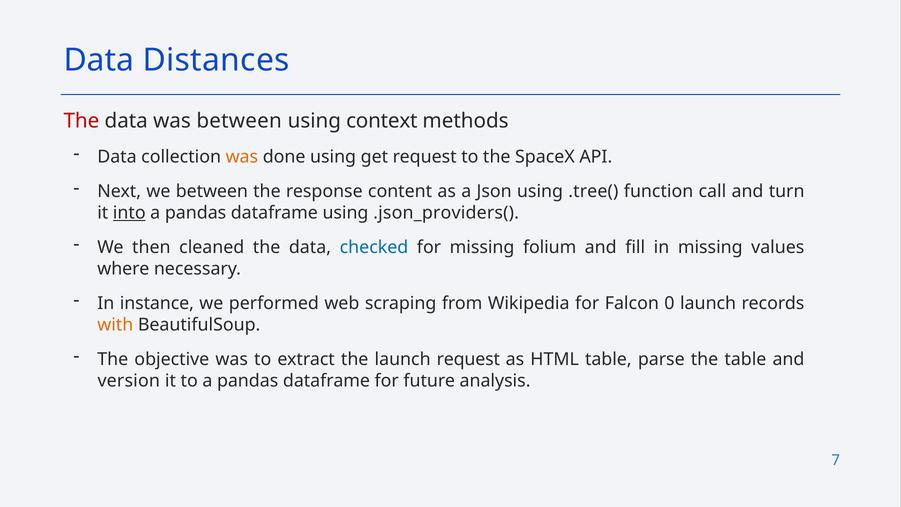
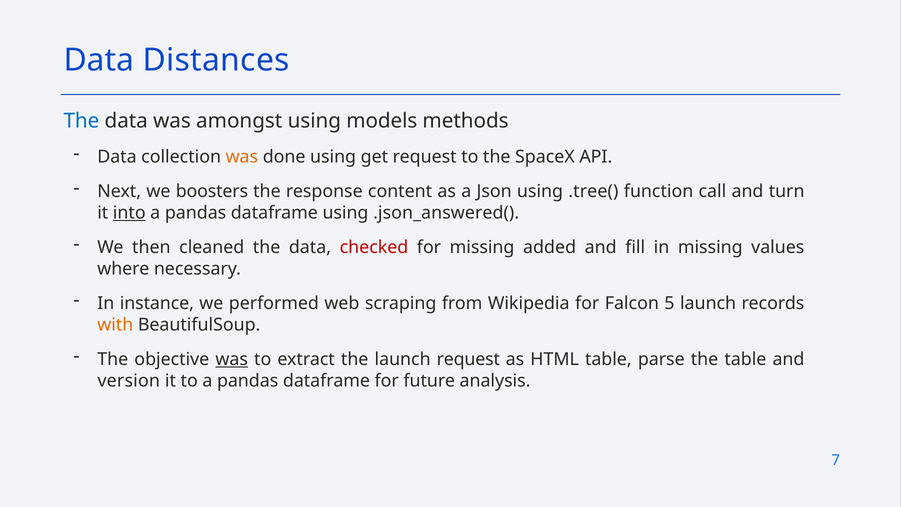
The at (81, 121) colour: red -> blue
was between: between -> amongst
context: context -> models
we between: between -> boosters
.json_providers(: .json_providers( -> .json_answered(
checked colour: blue -> red
folium: folium -> added
0: 0 -> 5
was at (232, 359) underline: none -> present
